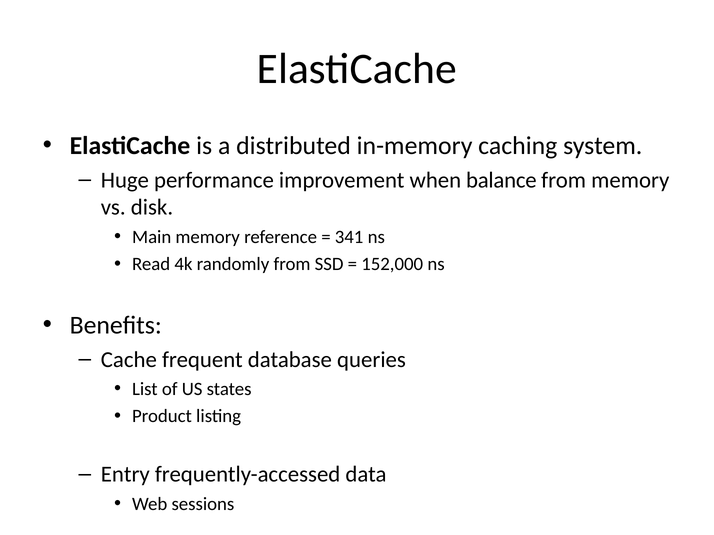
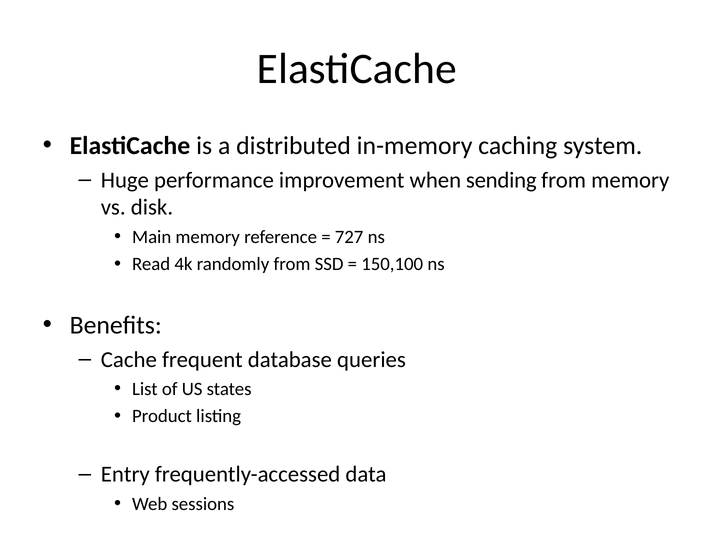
balance: balance -> sending
341: 341 -> 727
152,000: 152,000 -> 150,100
